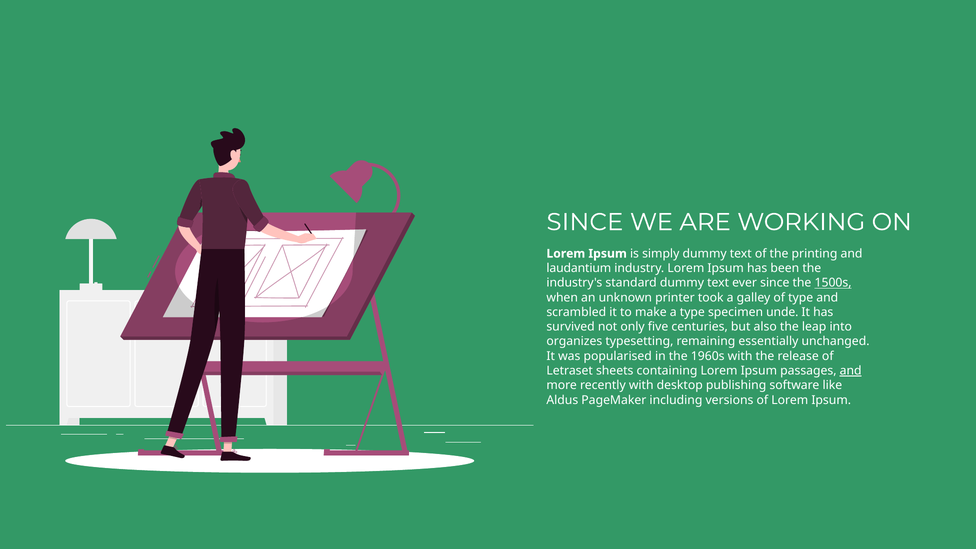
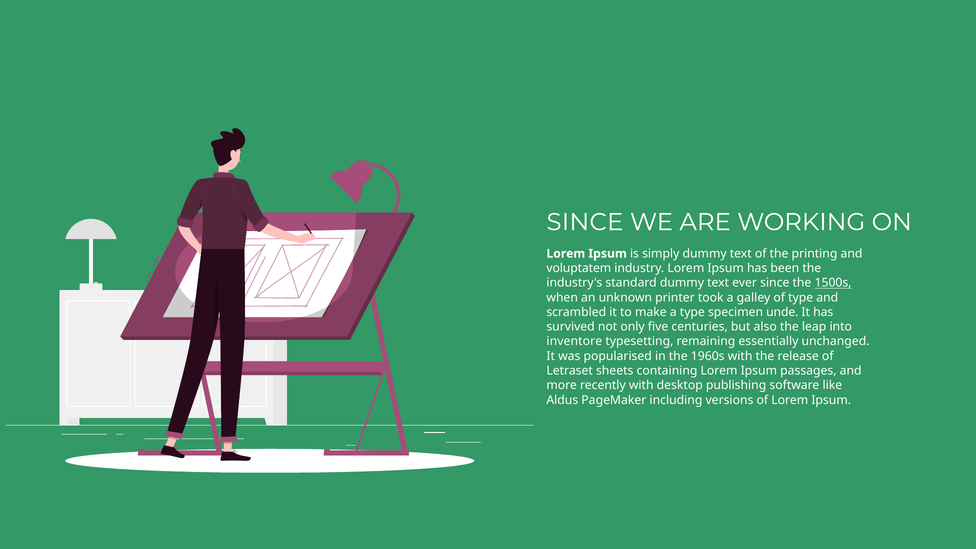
laudantium: laudantium -> voluptatem
organizes: organizes -> inventore
and at (851, 371) underline: present -> none
